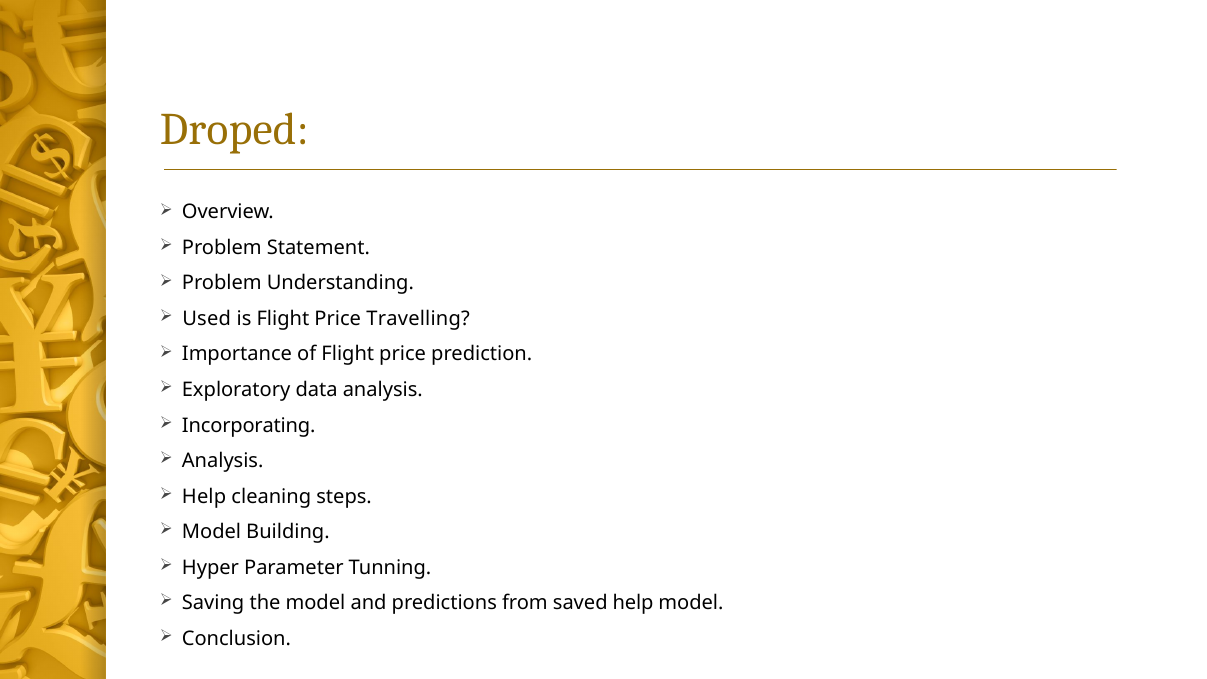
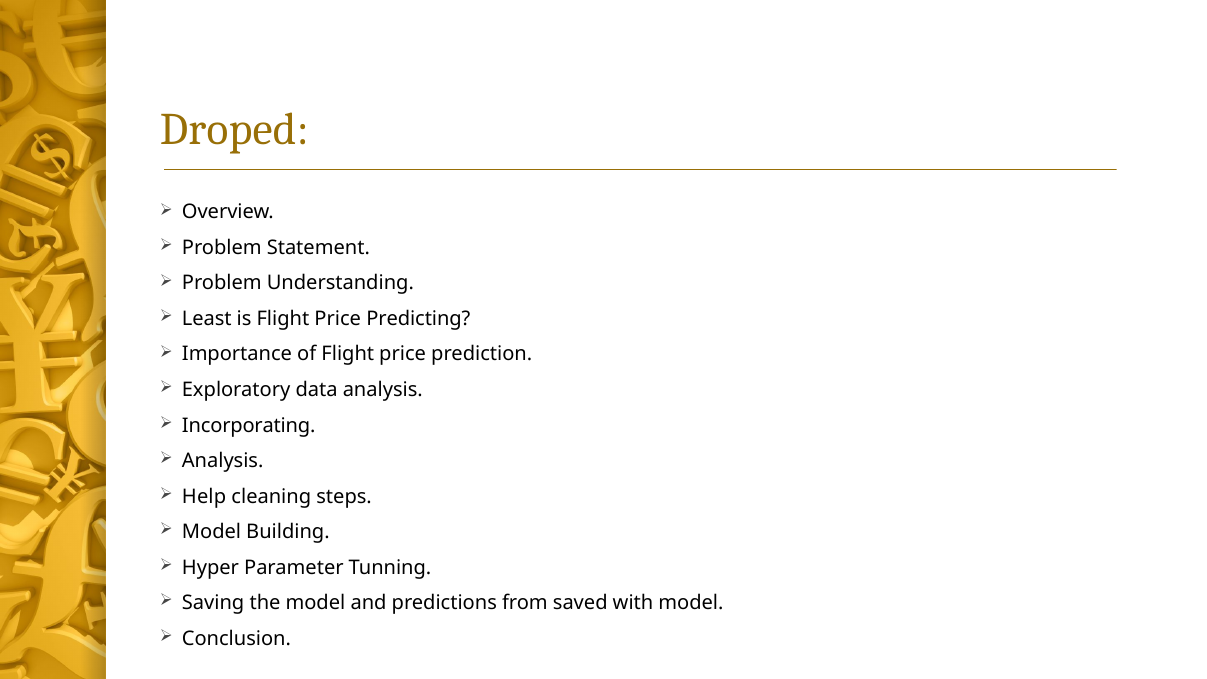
Used: Used -> Least
Travelling: Travelling -> Predicting
saved help: help -> with
